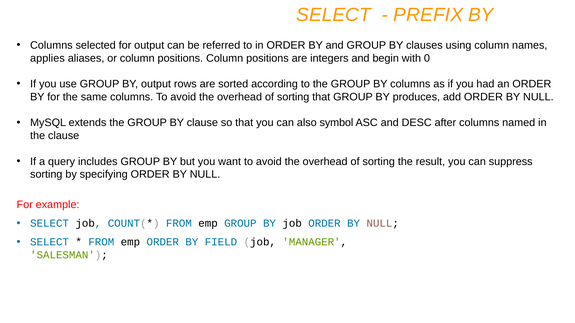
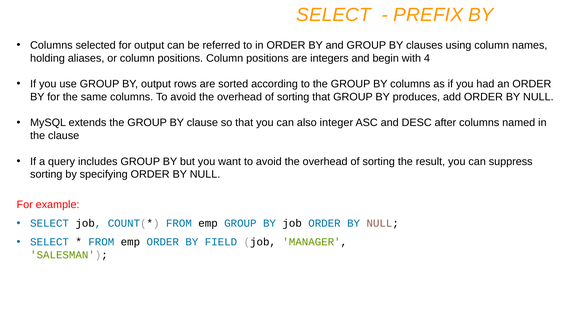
applies: applies -> holding
0: 0 -> 4
symbol: symbol -> integer
